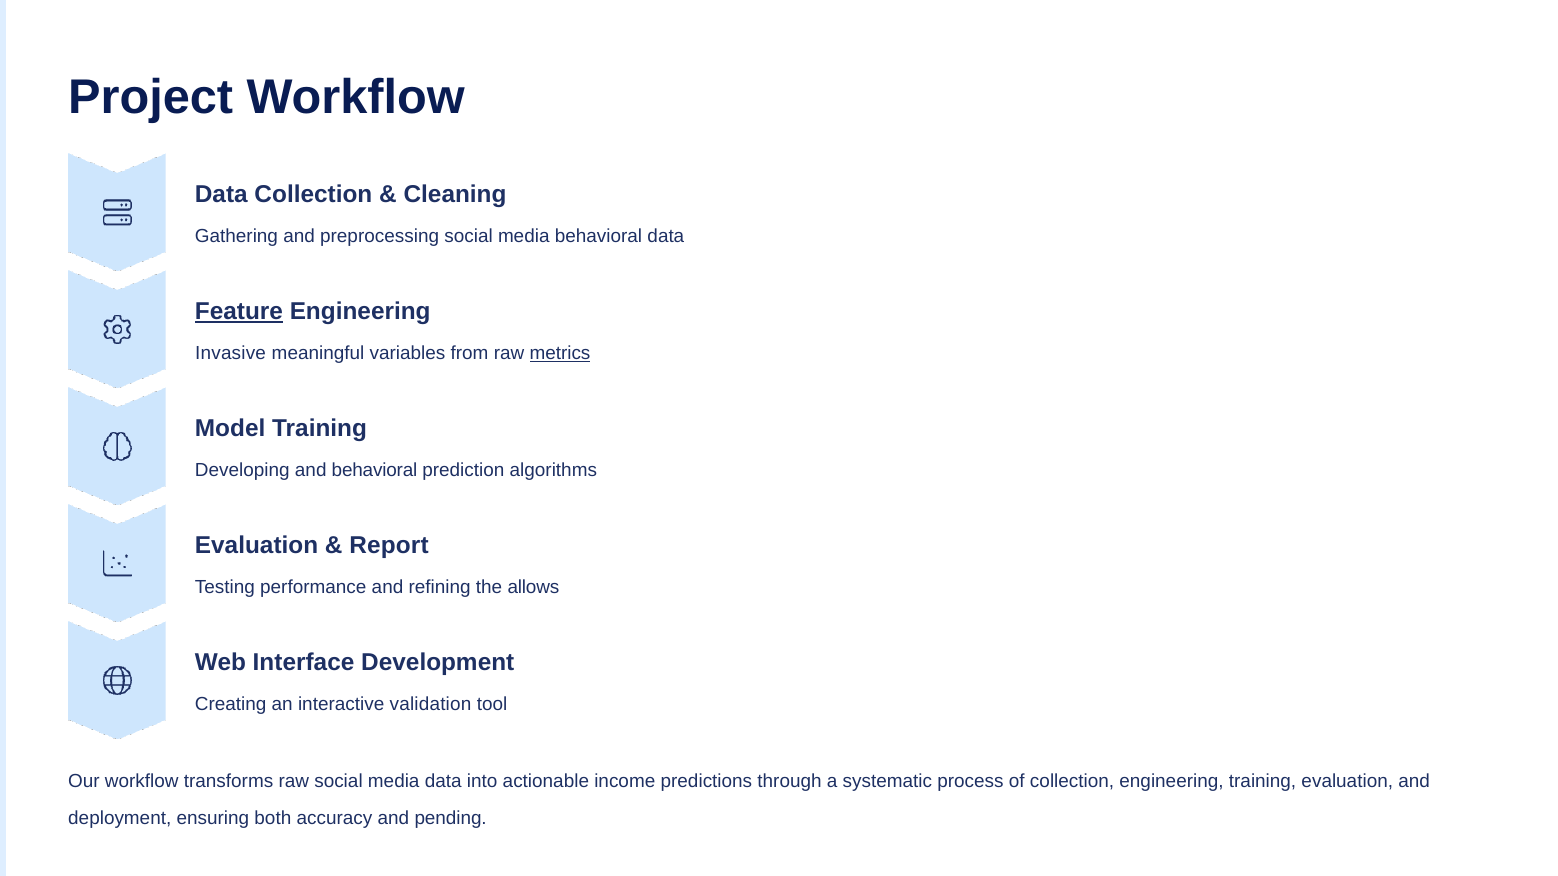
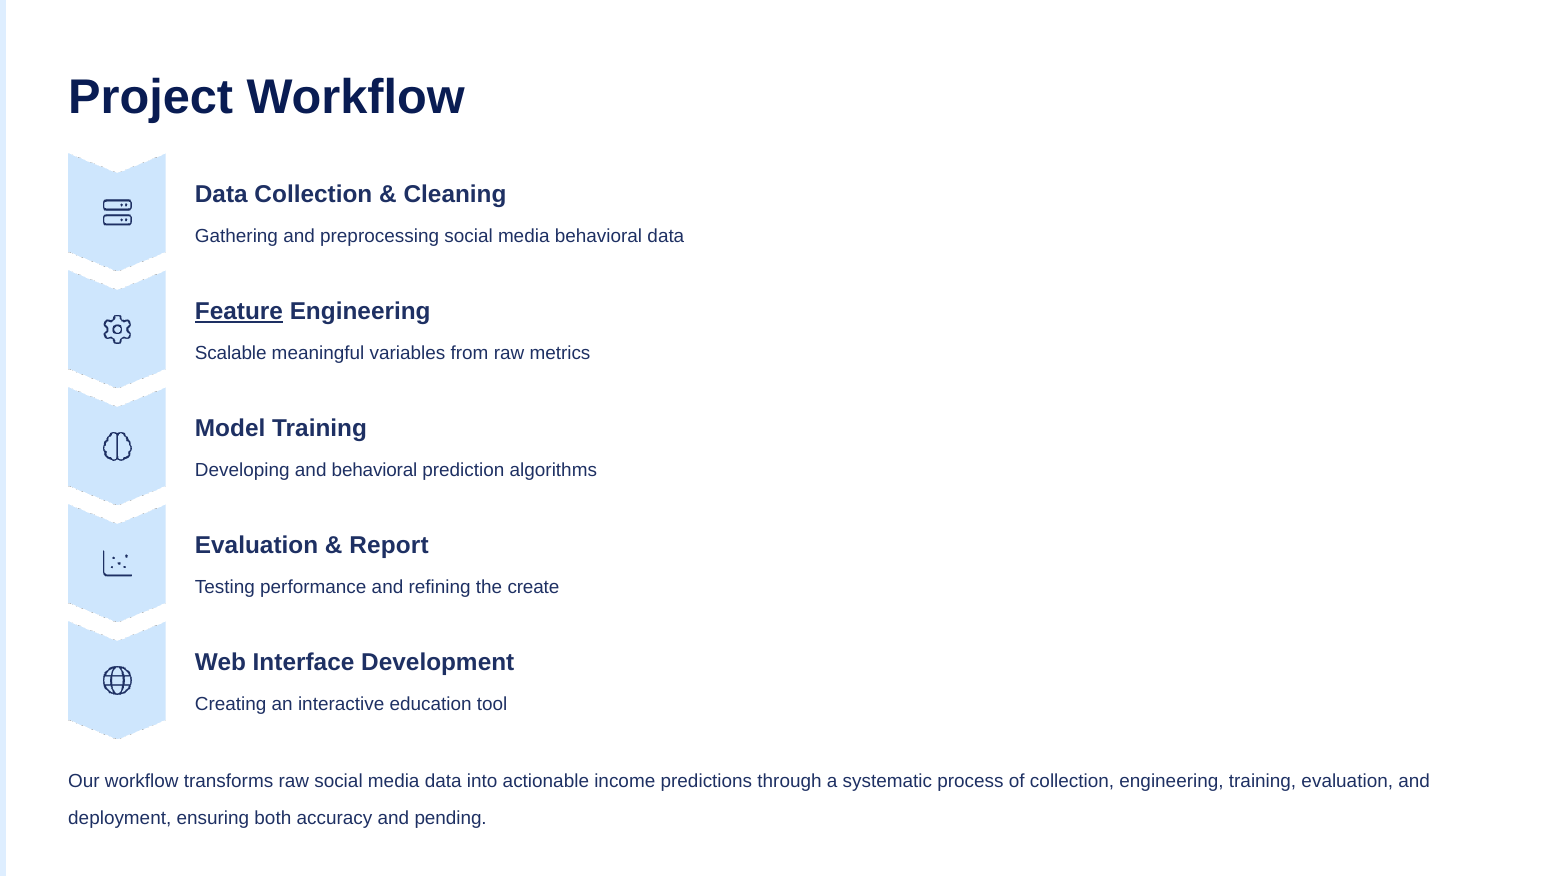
Invasive: Invasive -> Scalable
metrics underline: present -> none
allows: allows -> create
validation: validation -> education
